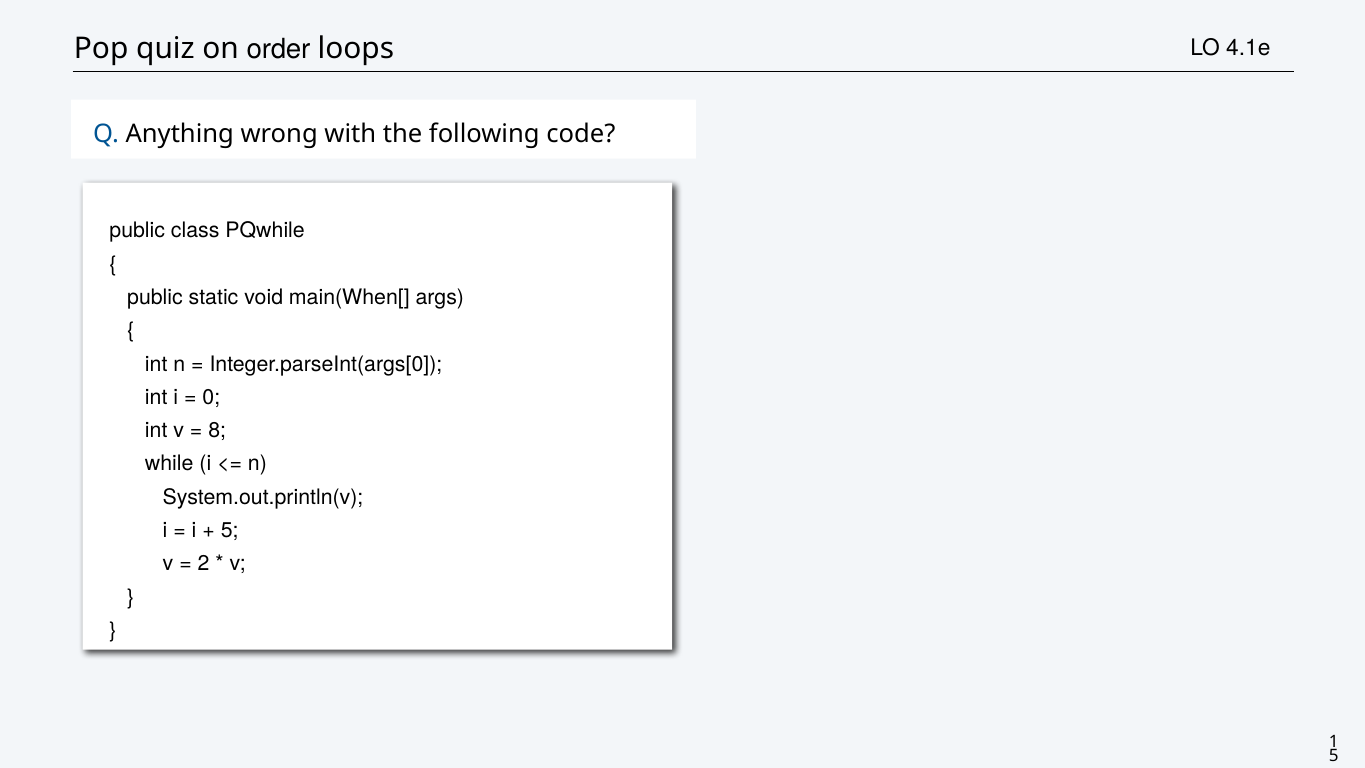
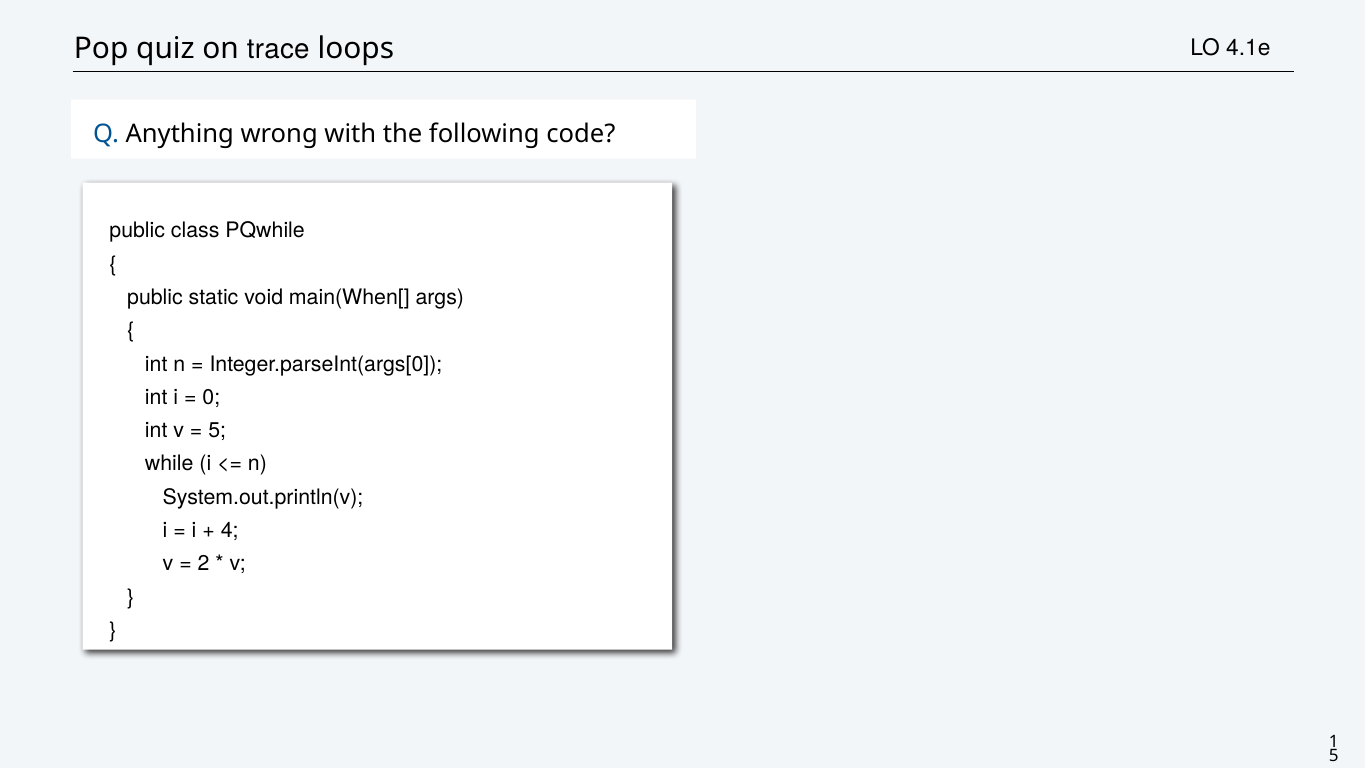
order: order -> trace
8 at (217, 431): 8 -> 5
5 at (230, 530): 5 -> 4
